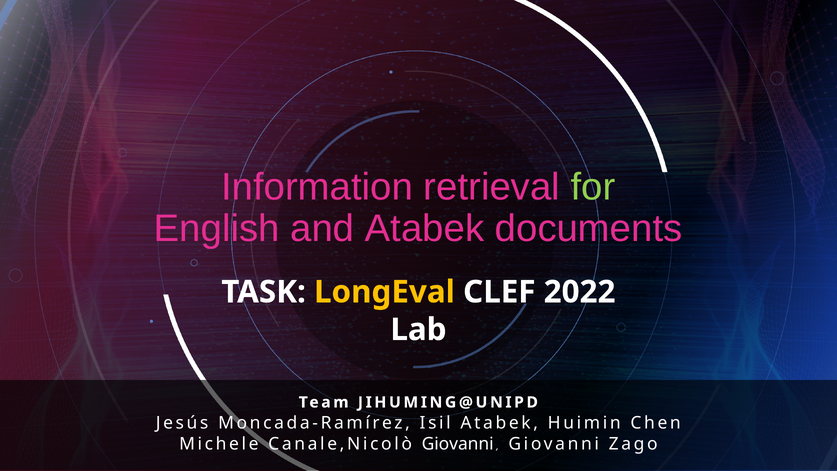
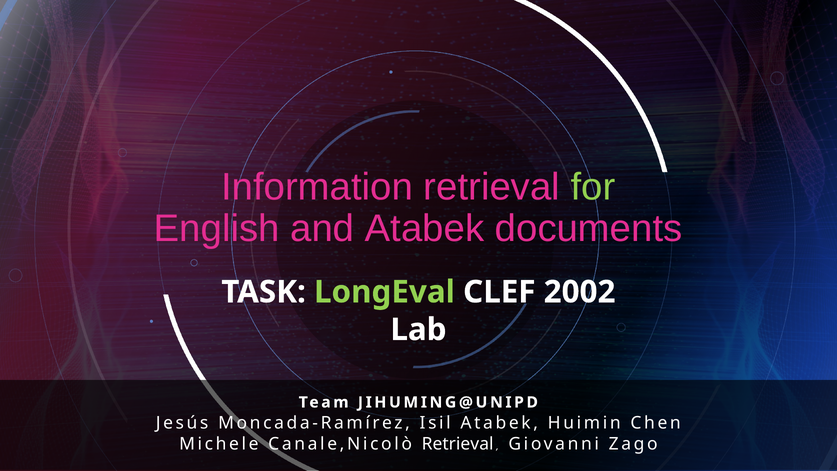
LongEval colour: yellow -> light green
2022: 2022 -> 2002
Canale,Nicolò Giovanni: Giovanni -> Retrieval
